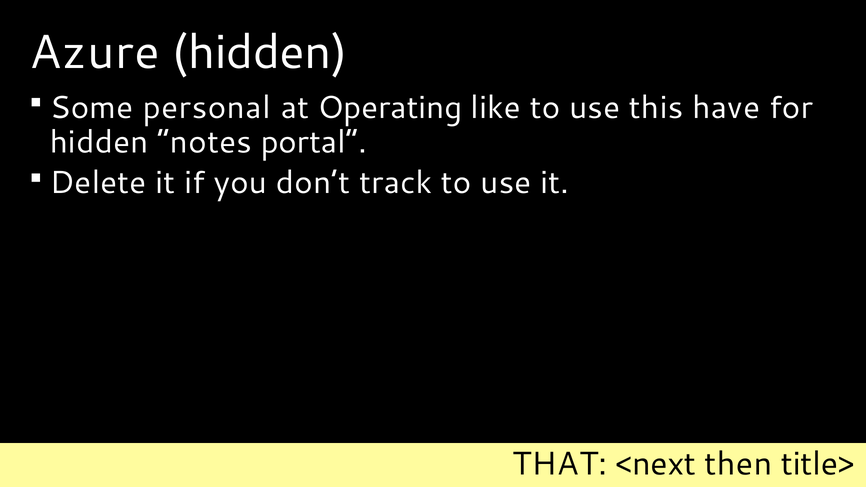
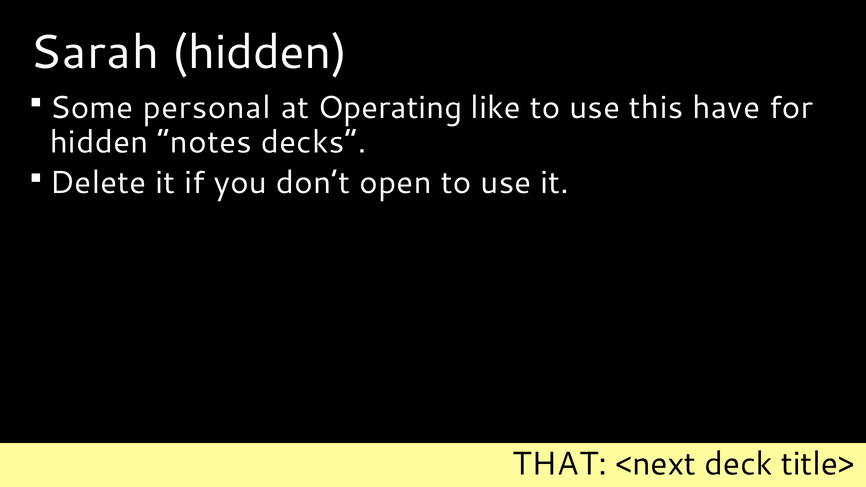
Azure: Azure -> Sarah
portal: portal -> decks
track: track -> open
then: then -> deck
